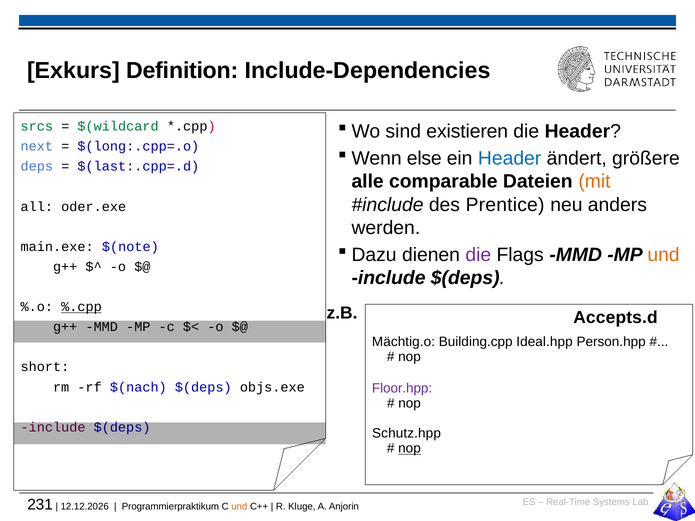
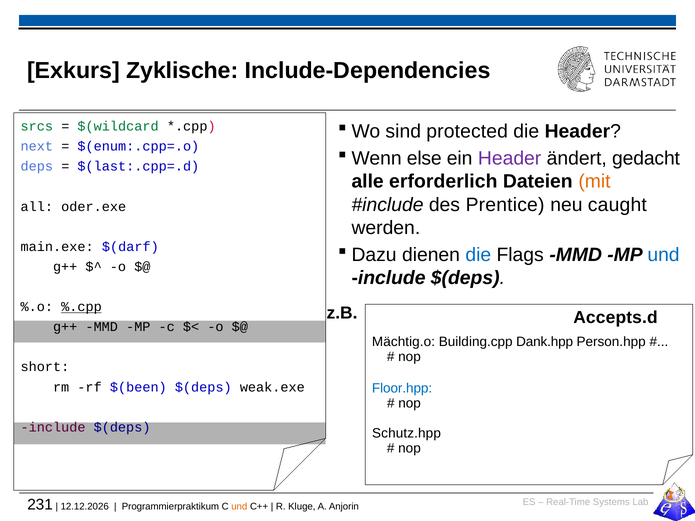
Definition: Definition -> Zyklische
existieren: existieren -> protected
$(long:.cpp=.o: $(long:.cpp=.o -> $(enum:.cpp=.o
Header at (510, 159) colour: blue -> purple
größere: größere -> gedacht
comparable: comparable -> erforderlich
anders: anders -> caught
$(note: $(note -> $(darf
die at (478, 255) colour: purple -> blue
und at (664, 255) colour: orange -> blue
Ideal.hpp: Ideal.hpp -> Dank.hpp
Floor.hpp colour: purple -> blue
$(nach: $(nach -> $(been
objs.exe: objs.exe -> weak.exe
nop at (409, 449) underline: present -> none
